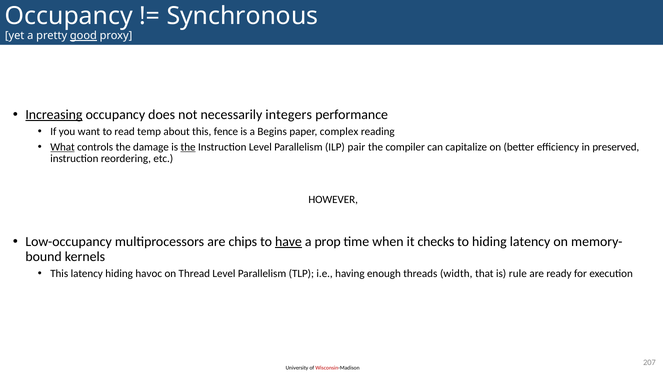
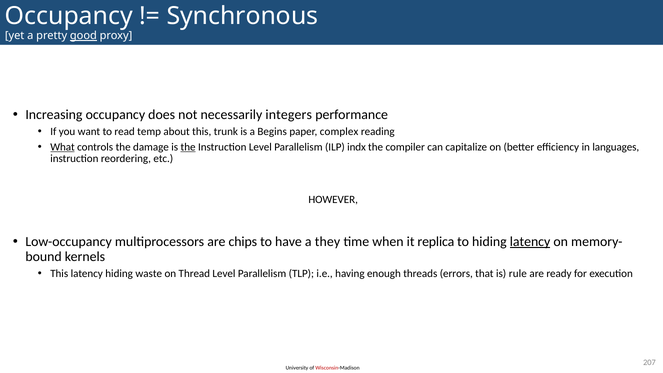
Increasing underline: present -> none
fence: fence -> trunk
pair: pair -> indx
preserved: preserved -> languages
have underline: present -> none
prop: prop -> they
checks: checks -> replica
latency at (530, 242) underline: none -> present
havoc: havoc -> waste
width: width -> errors
